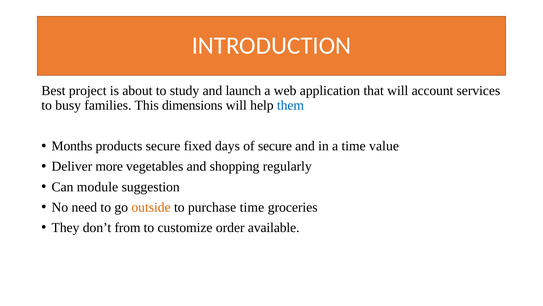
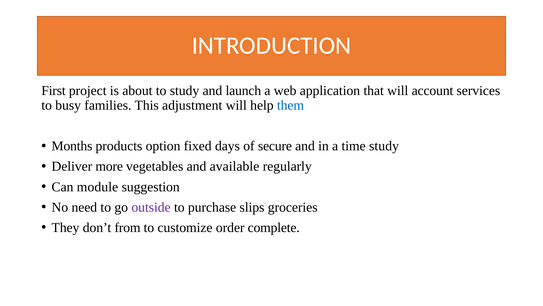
Best: Best -> First
dimensions: dimensions -> adjustment
products secure: secure -> option
time value: value -> study
shopping: shopping -> available
outside colour: orange -> purple
purchase time: time -> slips
available: available -> complete
